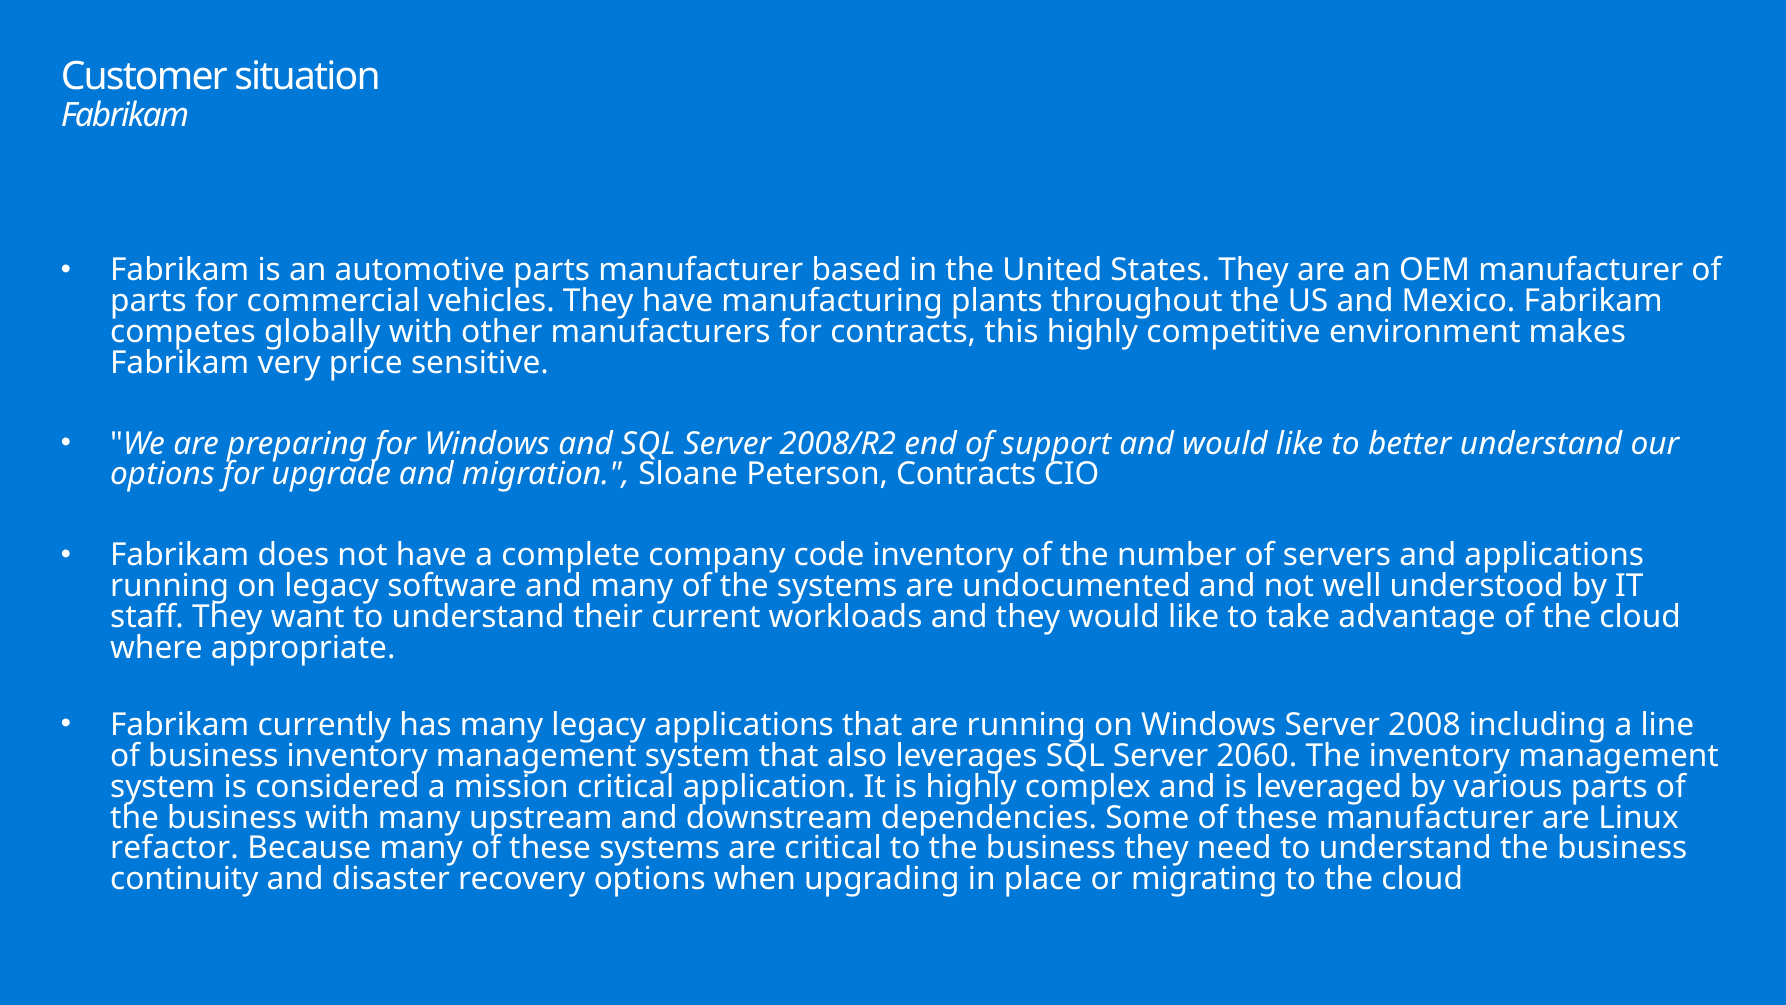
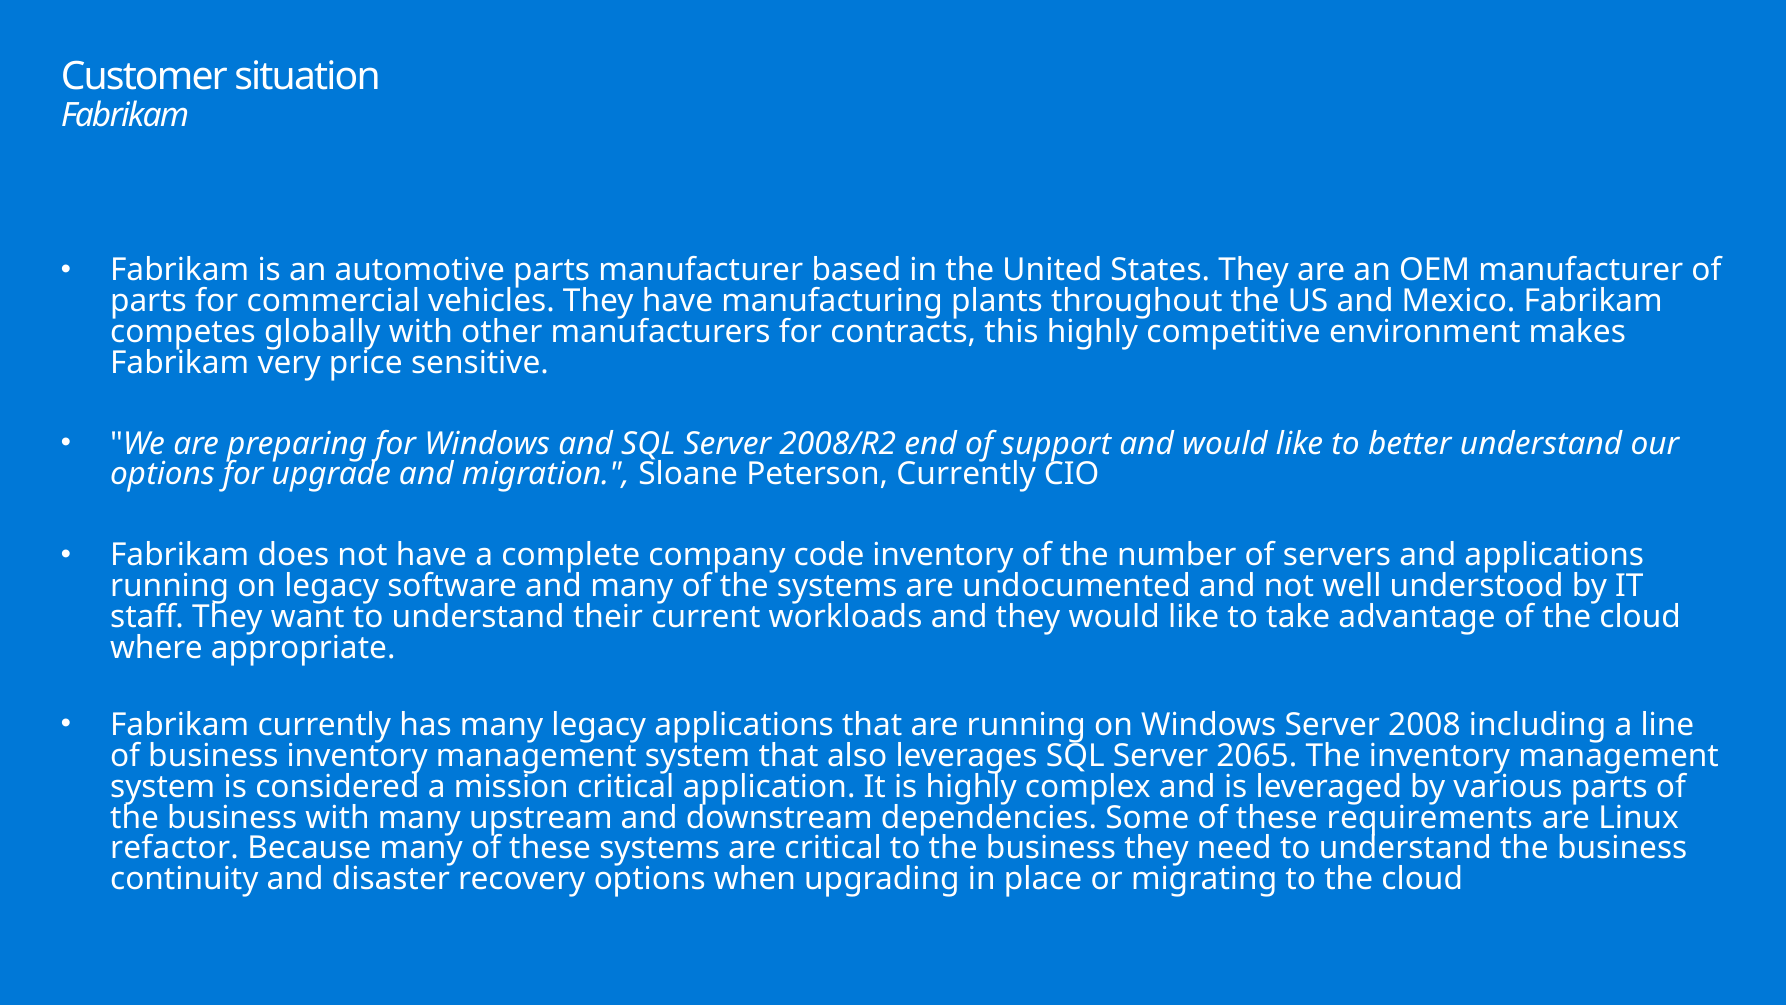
Peterson Contracts: Contracts -> Currently
2060: 2060 -> 2065
these manufacturer: manufacturer -> requirements
